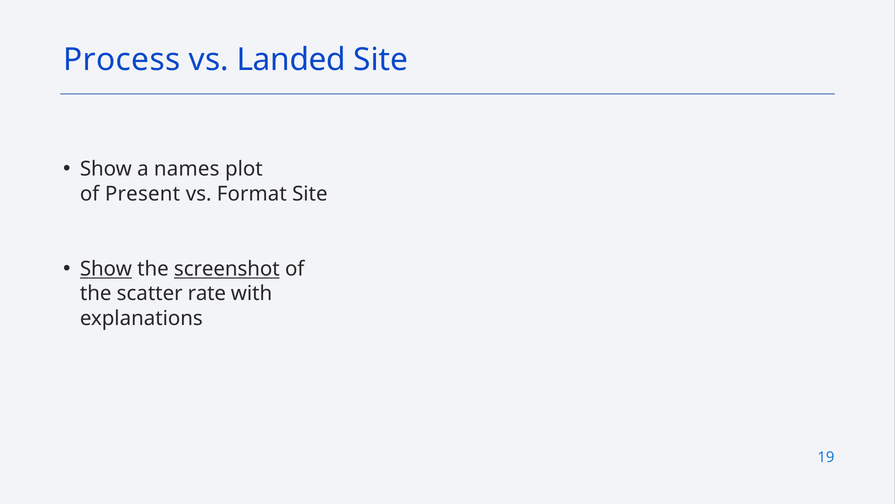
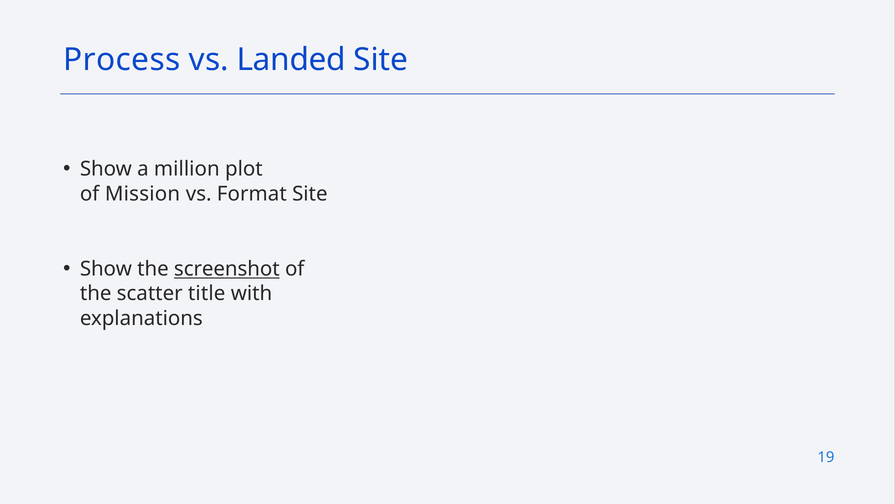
names: names -> million
Present: Present -> Mission
Show at (106, 269) underline: present -> none
rate: rate -> title
